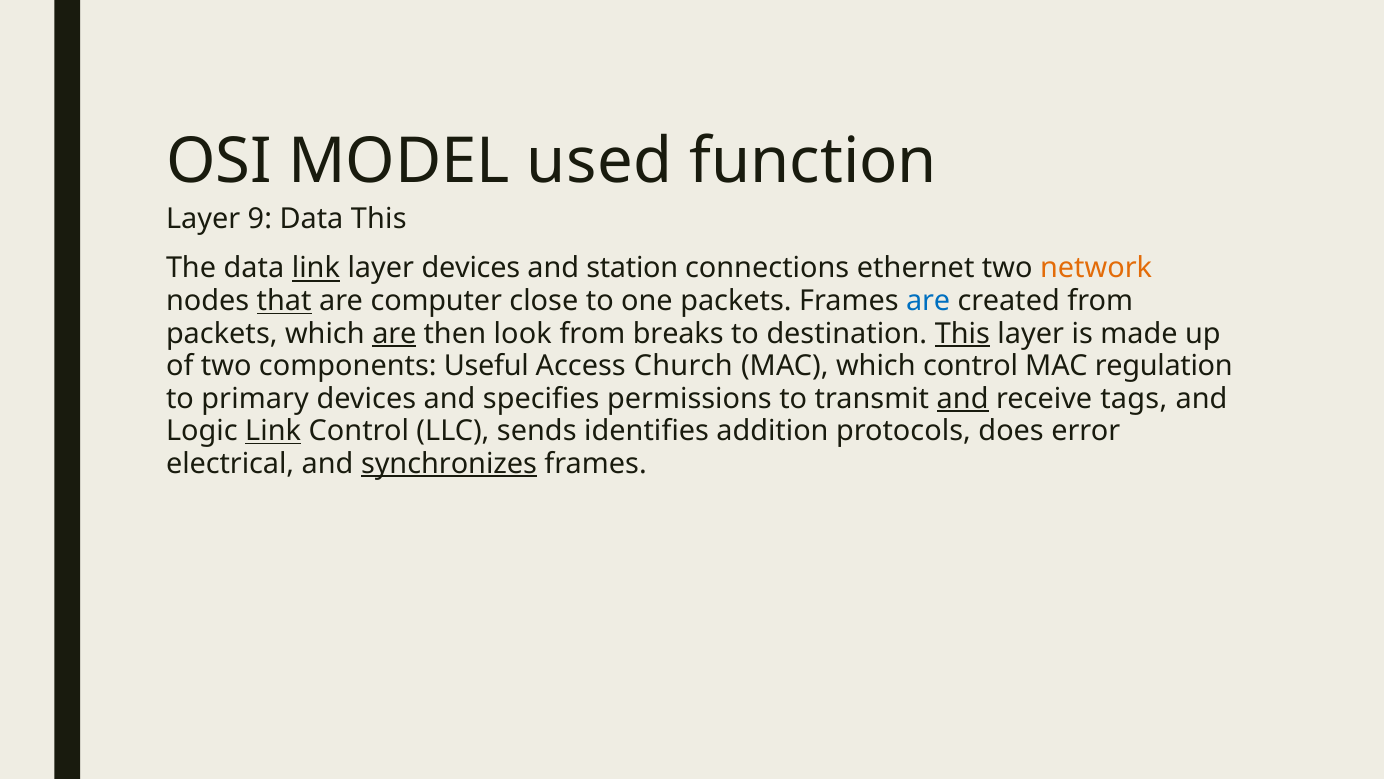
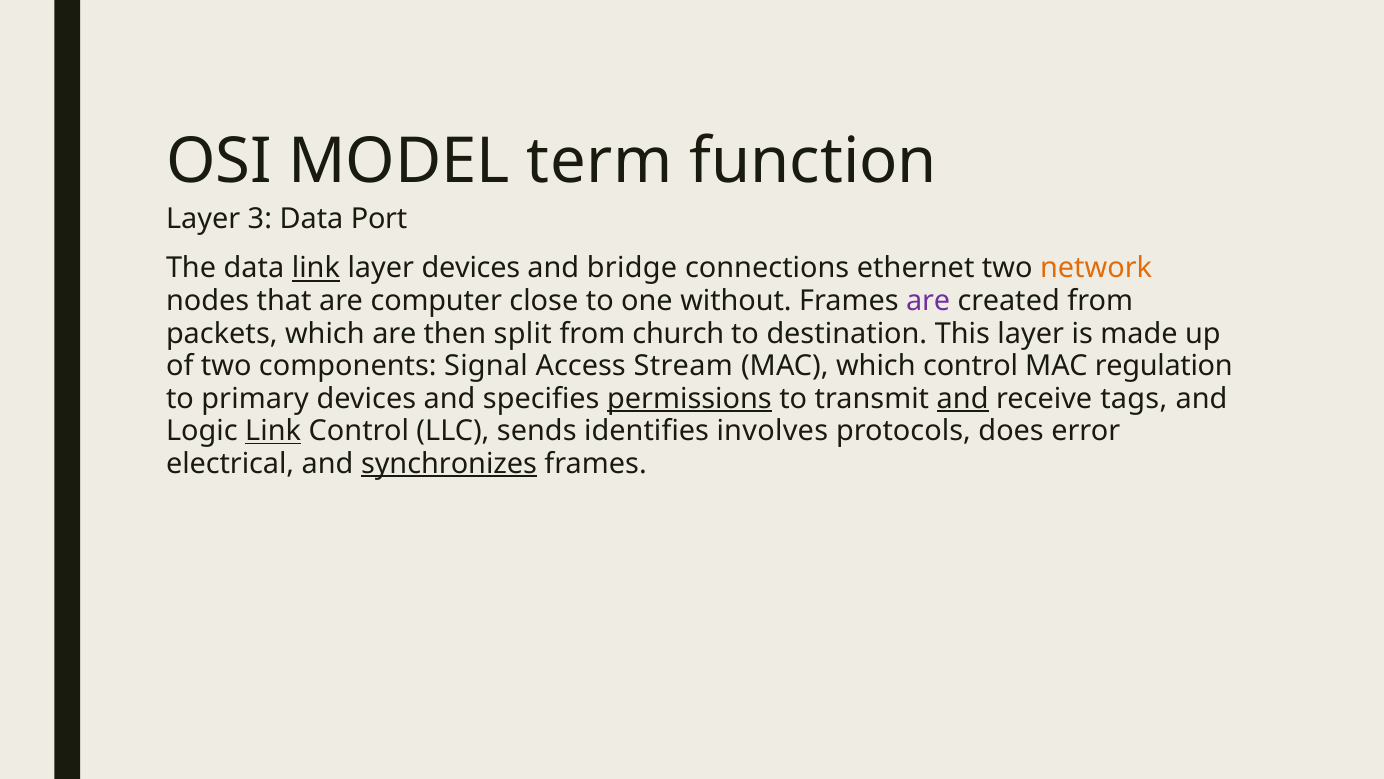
used: used -> term
9: 9 -> 3
Data This: This -> Port
station: station -> bridge
that underline: present -> none
one packets: packets -> without
are at (928, 301) colour: blue -> purple
are at (394, 333) underline: present -> none
look: look -> split
breaks: breaks -> church
This at (962, 333) underline: present -> none
Useful: Useful -> Signal
Church: Church -> Stream
permissions underline: none -> present
addition: addition -> involves
